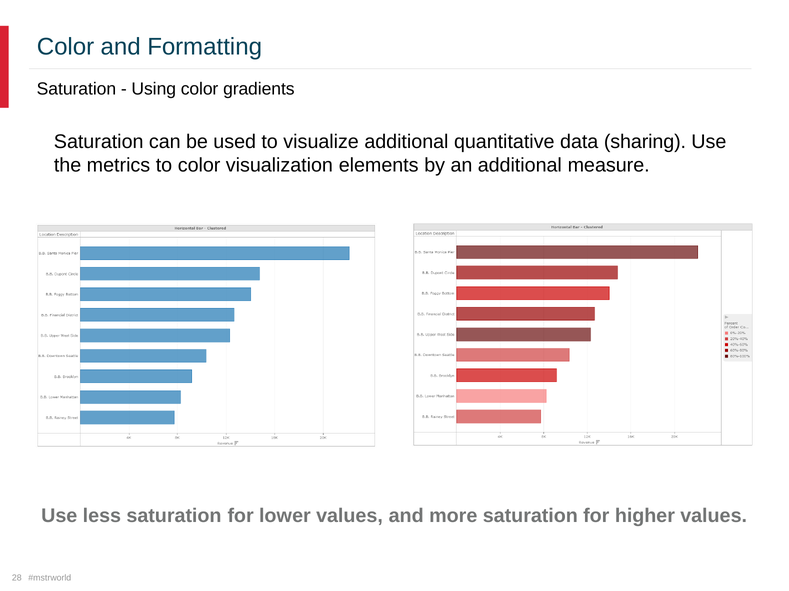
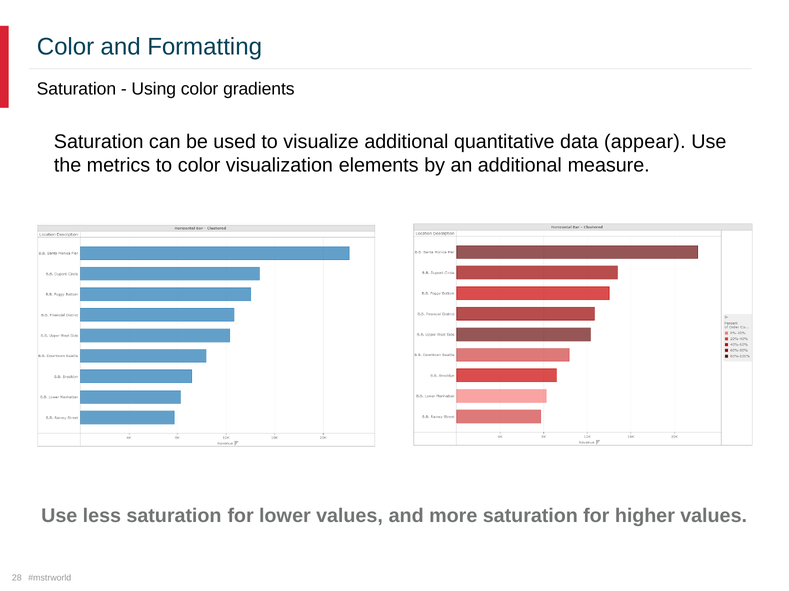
sharing: sharing -> appear
